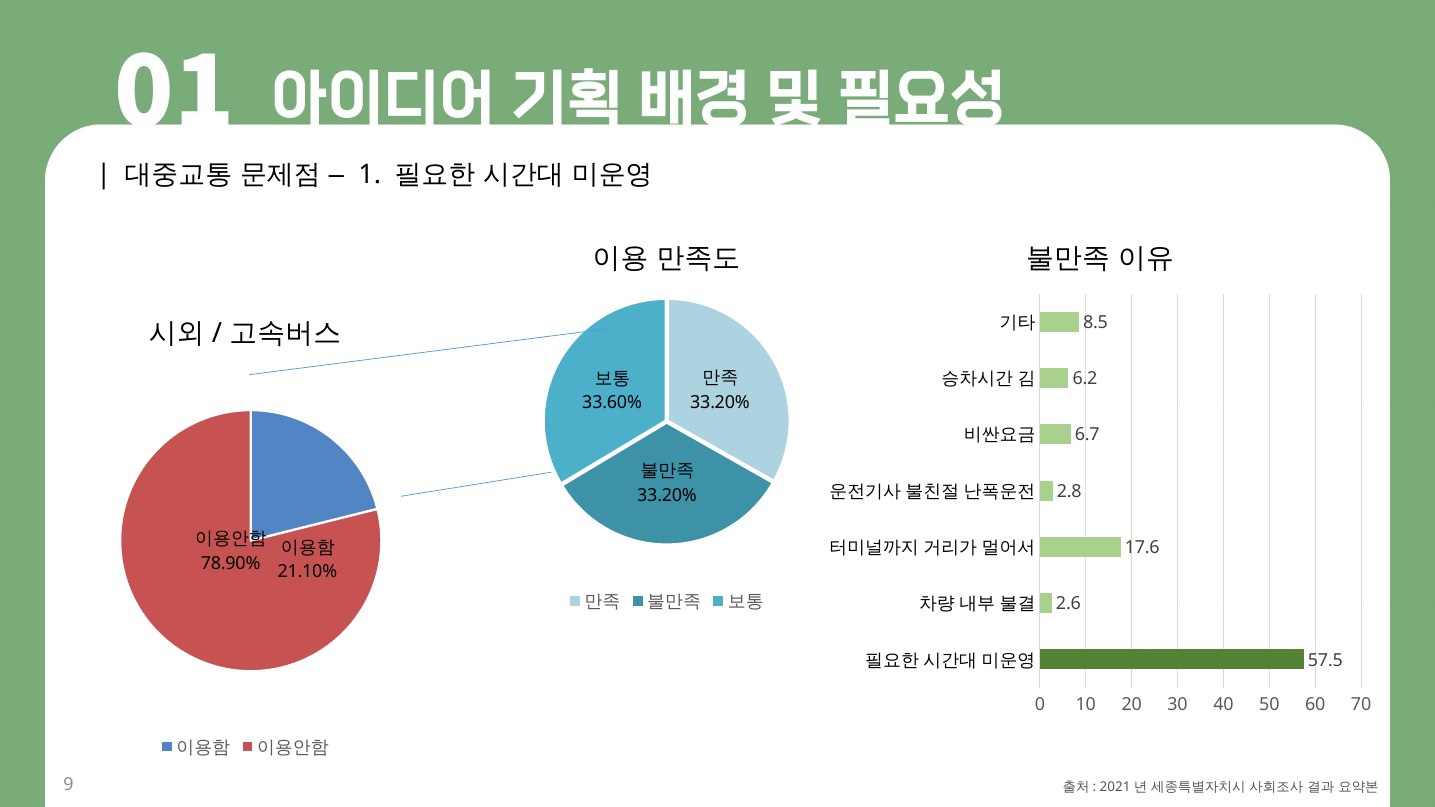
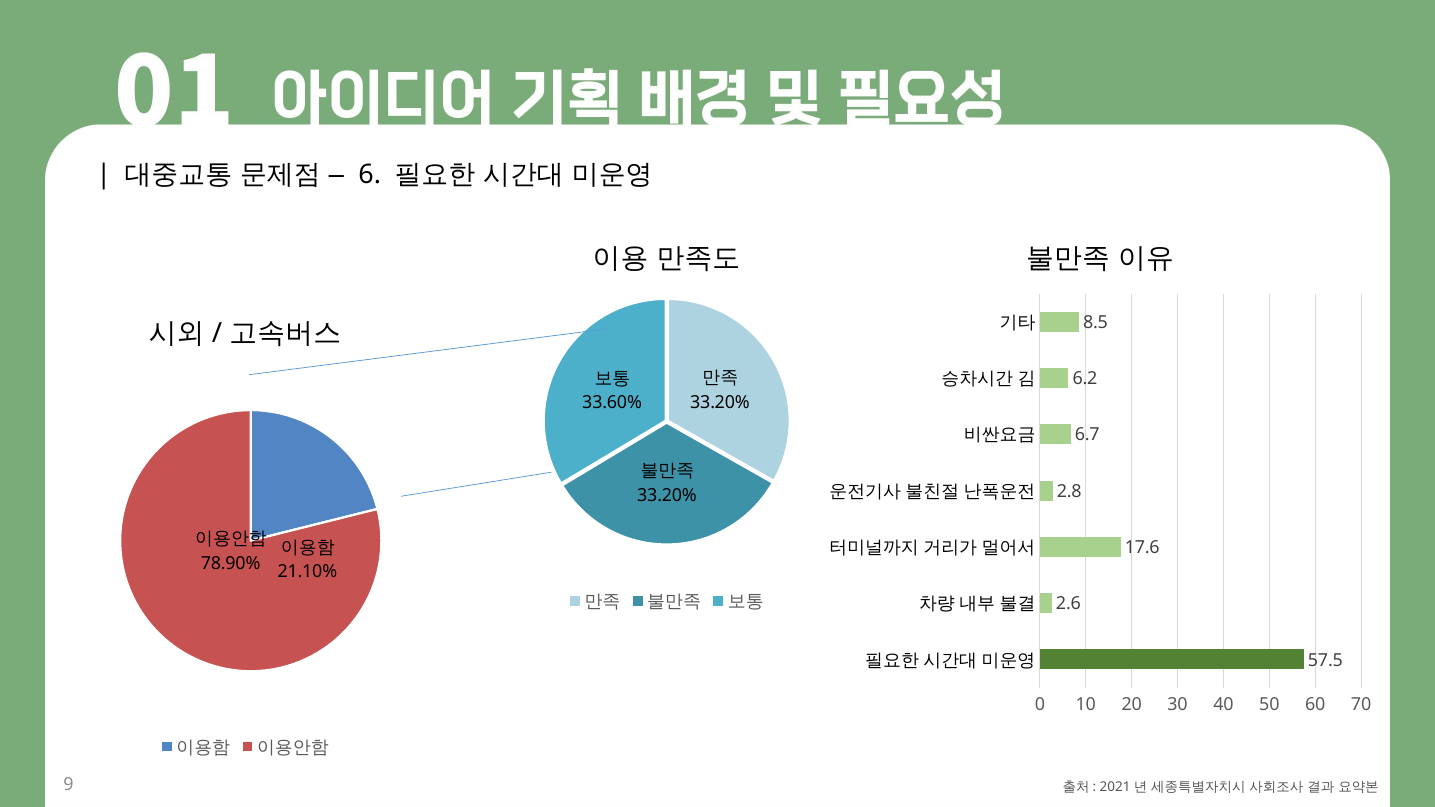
1: 1 -> 6
